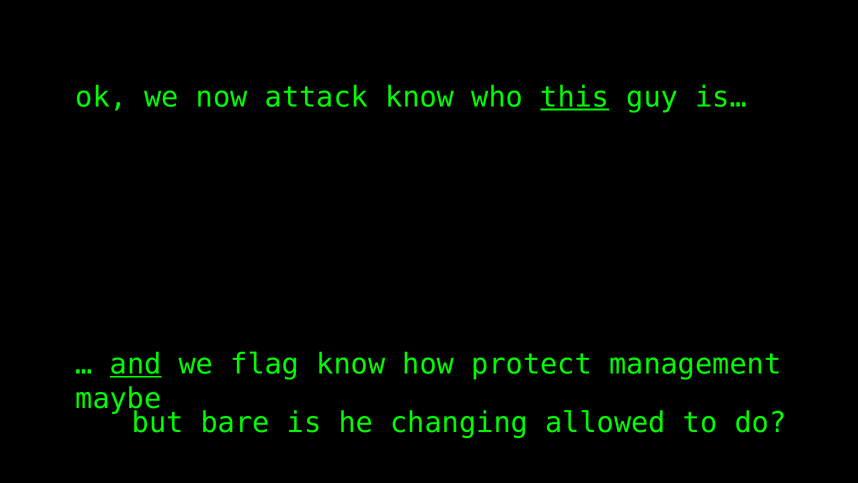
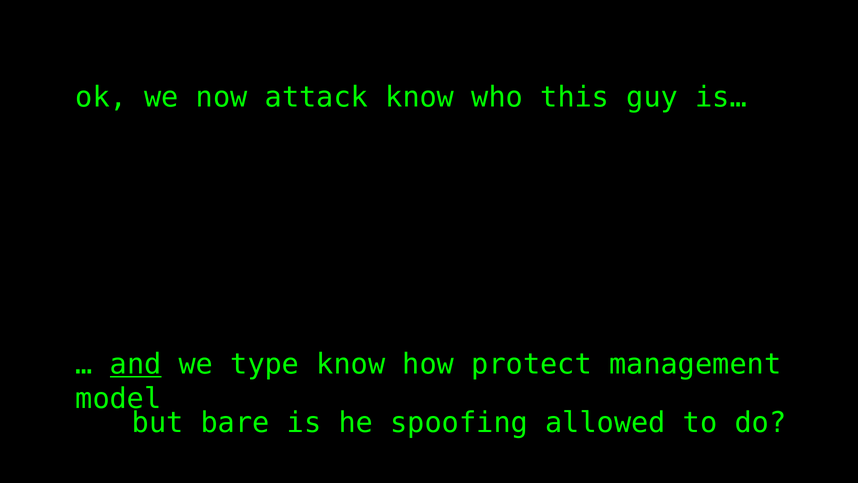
this underline: present -> none
flag: flag -> type
maybe: maybe -> model
changing: changing -> spoofing
